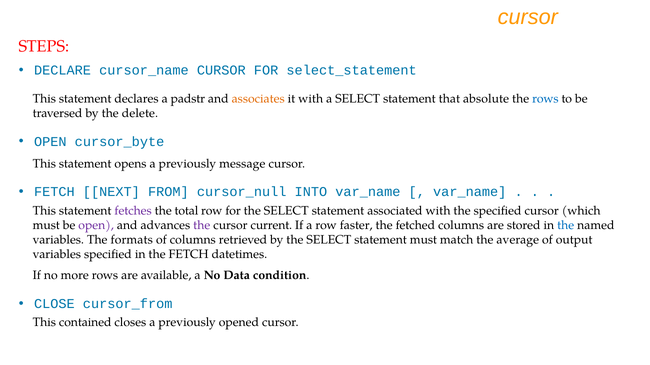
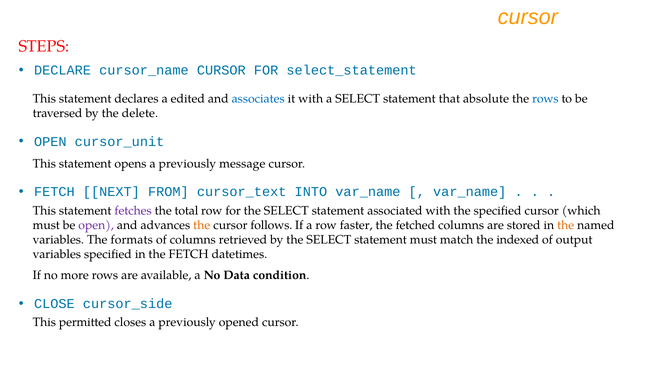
padstr: padstr -> edited
associates colour: orange -> blue
cursor_byte: cursor_byte -> cursor_unit
cursor_null: cursor_null -> cursor_text
the at (202, 226) colour: purple -> orange
current: current -> follows
the at (566, 226) colour: blue -> orange
average: average -> indexed
cursor_from: cursor_from -> cursor_side
contained: contained -> permitted
